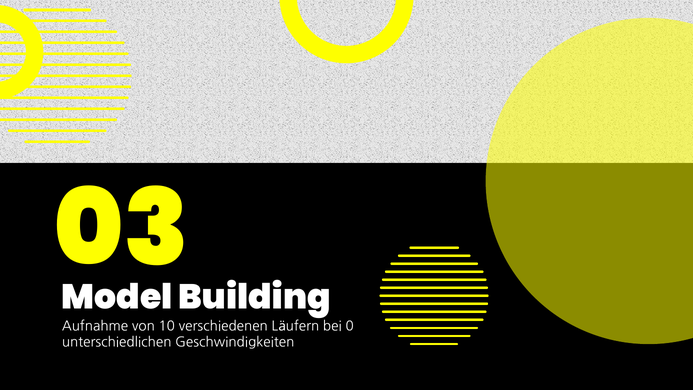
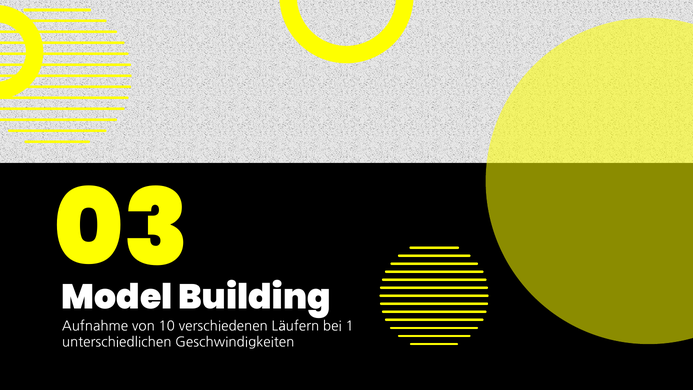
0: 0 -> 1
